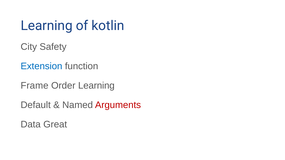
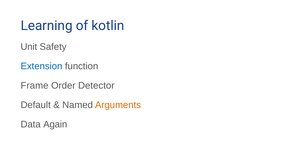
City: City -> Unit
Order Learning: Learning -> Detector
Arguments colour: red -> orange
Great: Great -> Again
